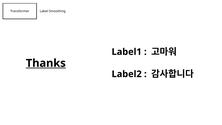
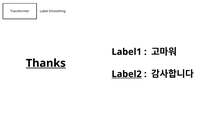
Label2 underline: none -> present
